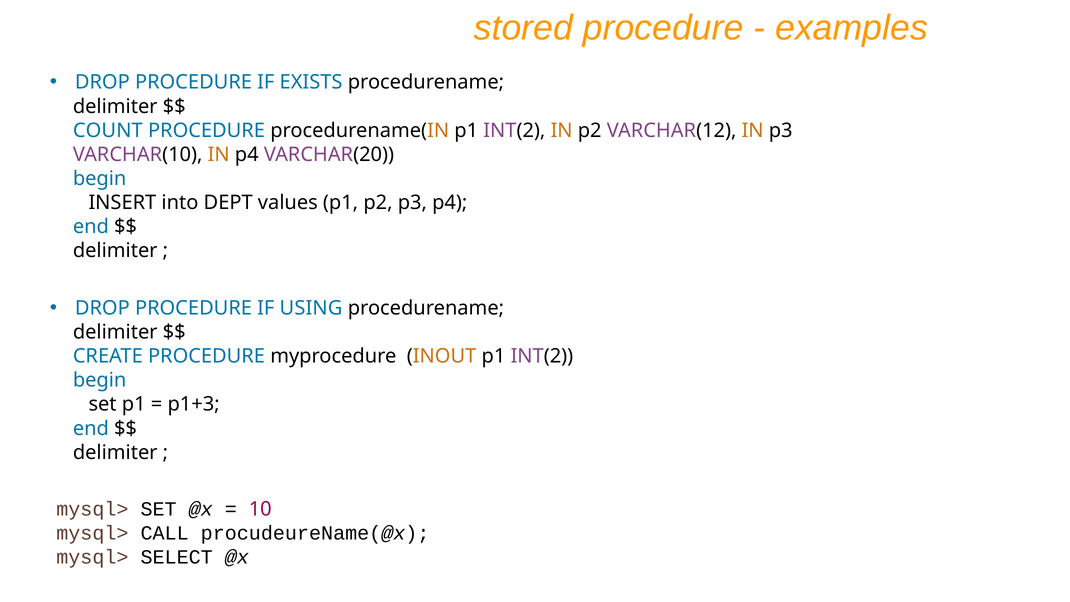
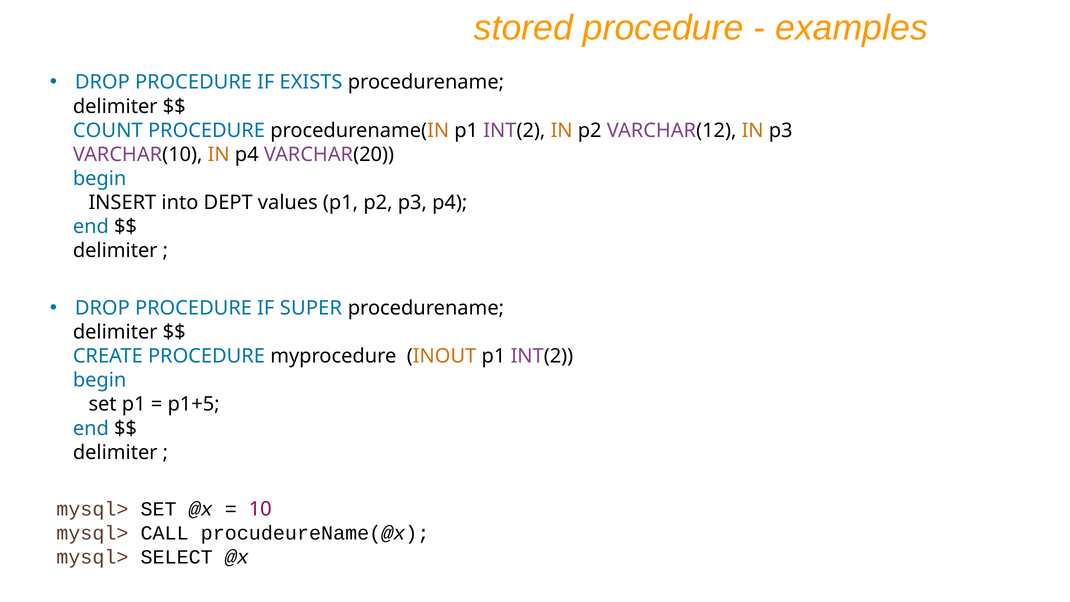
USING: USING -> SUPER
p1+3: p1+3 -> p1+5
